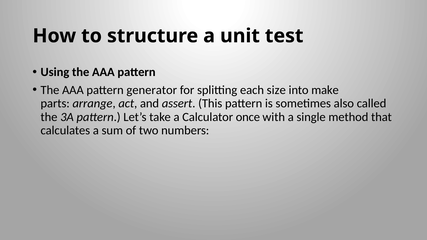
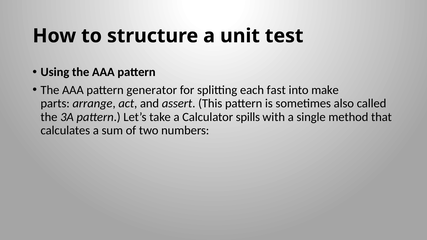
size: size -> fast
once: once -> spills
